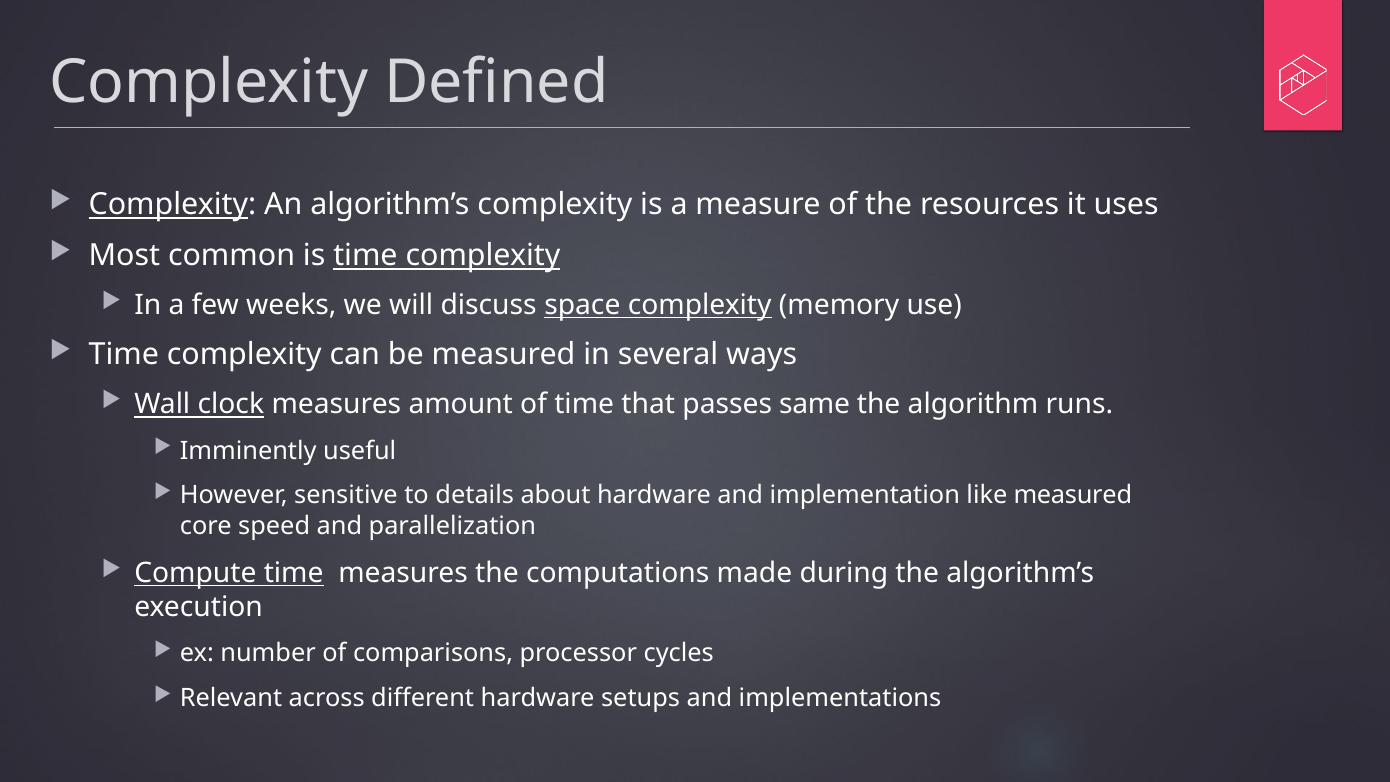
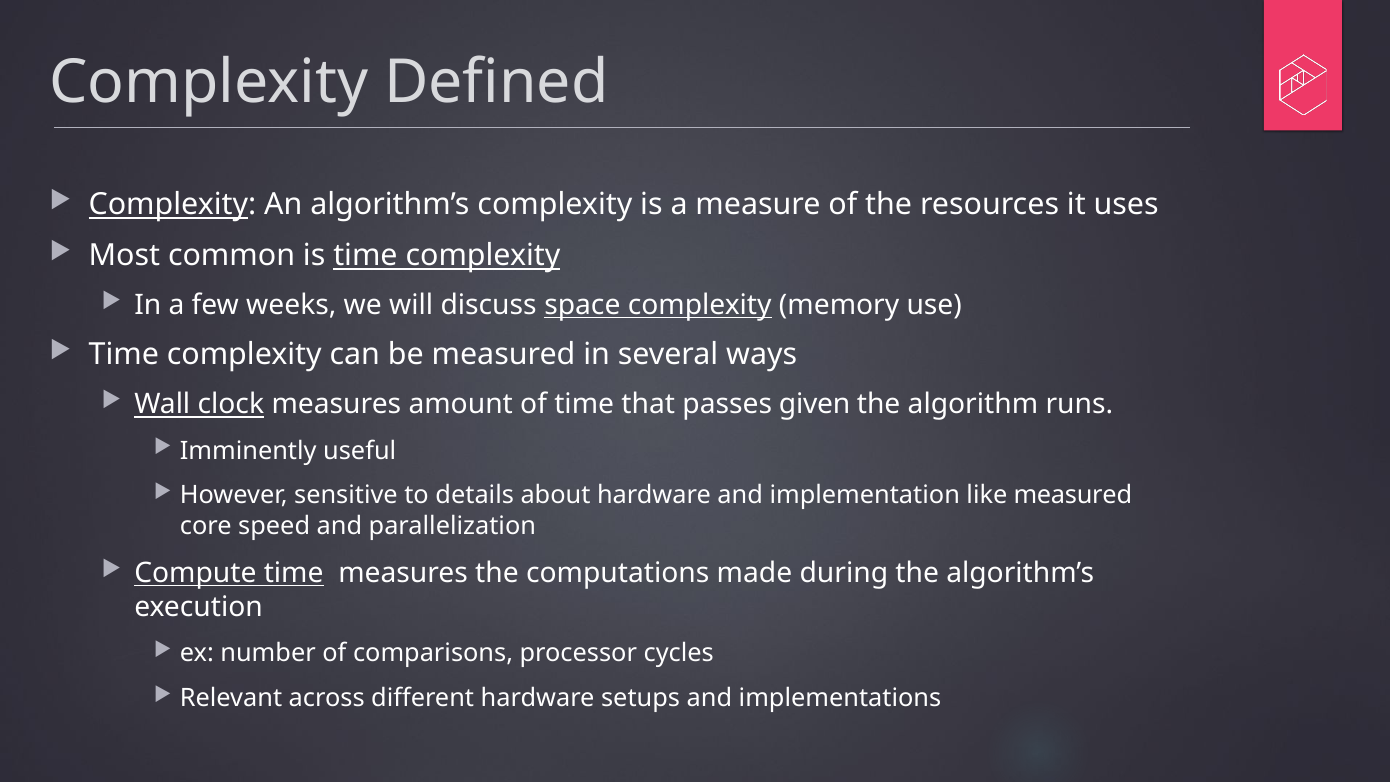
same: same -> given
